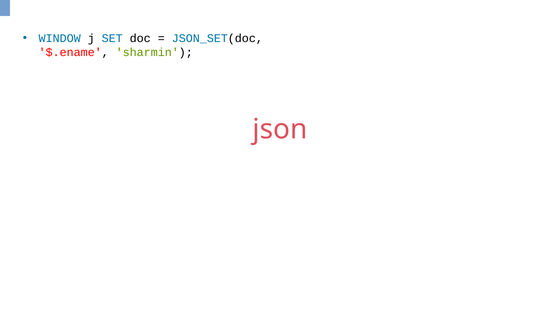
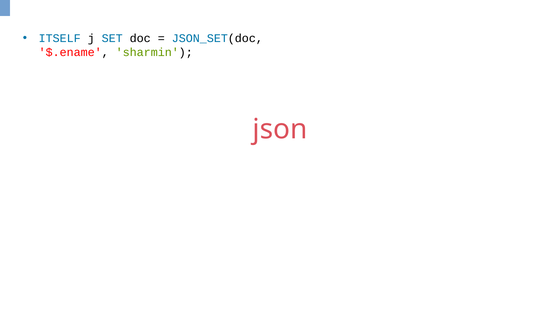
WINDOW: WINDOW -> ITSELF
